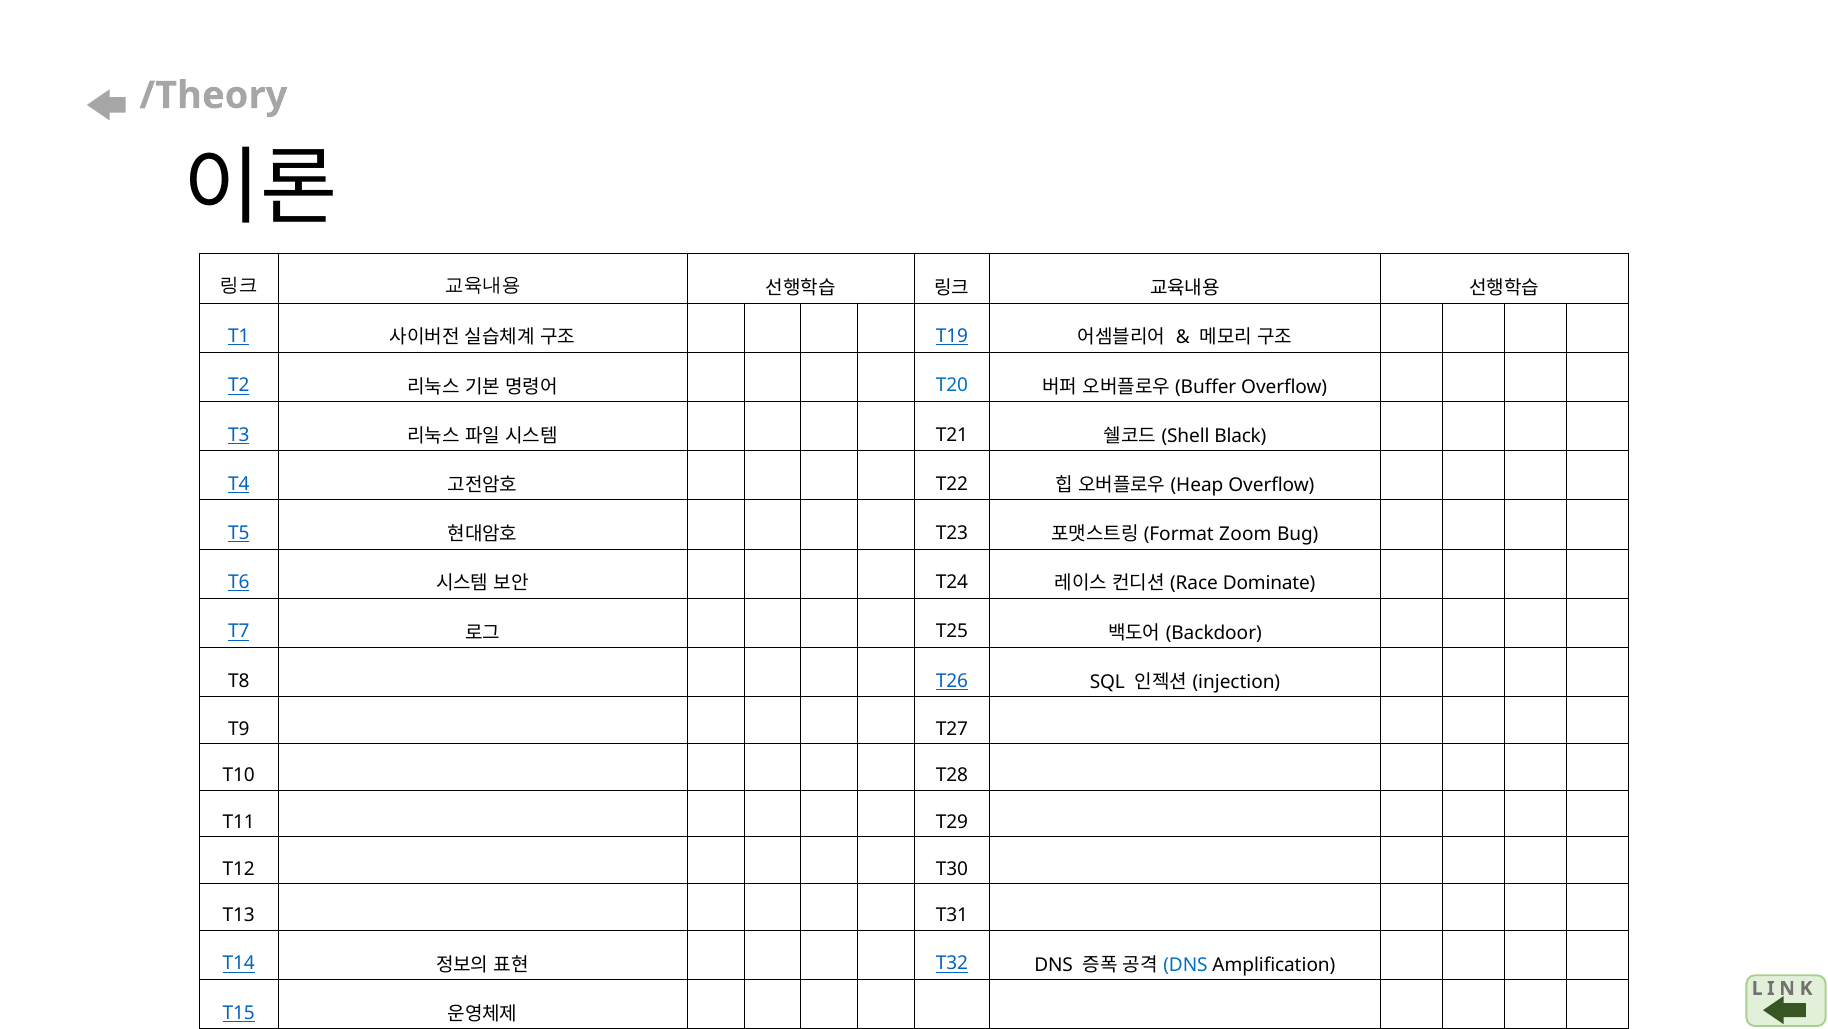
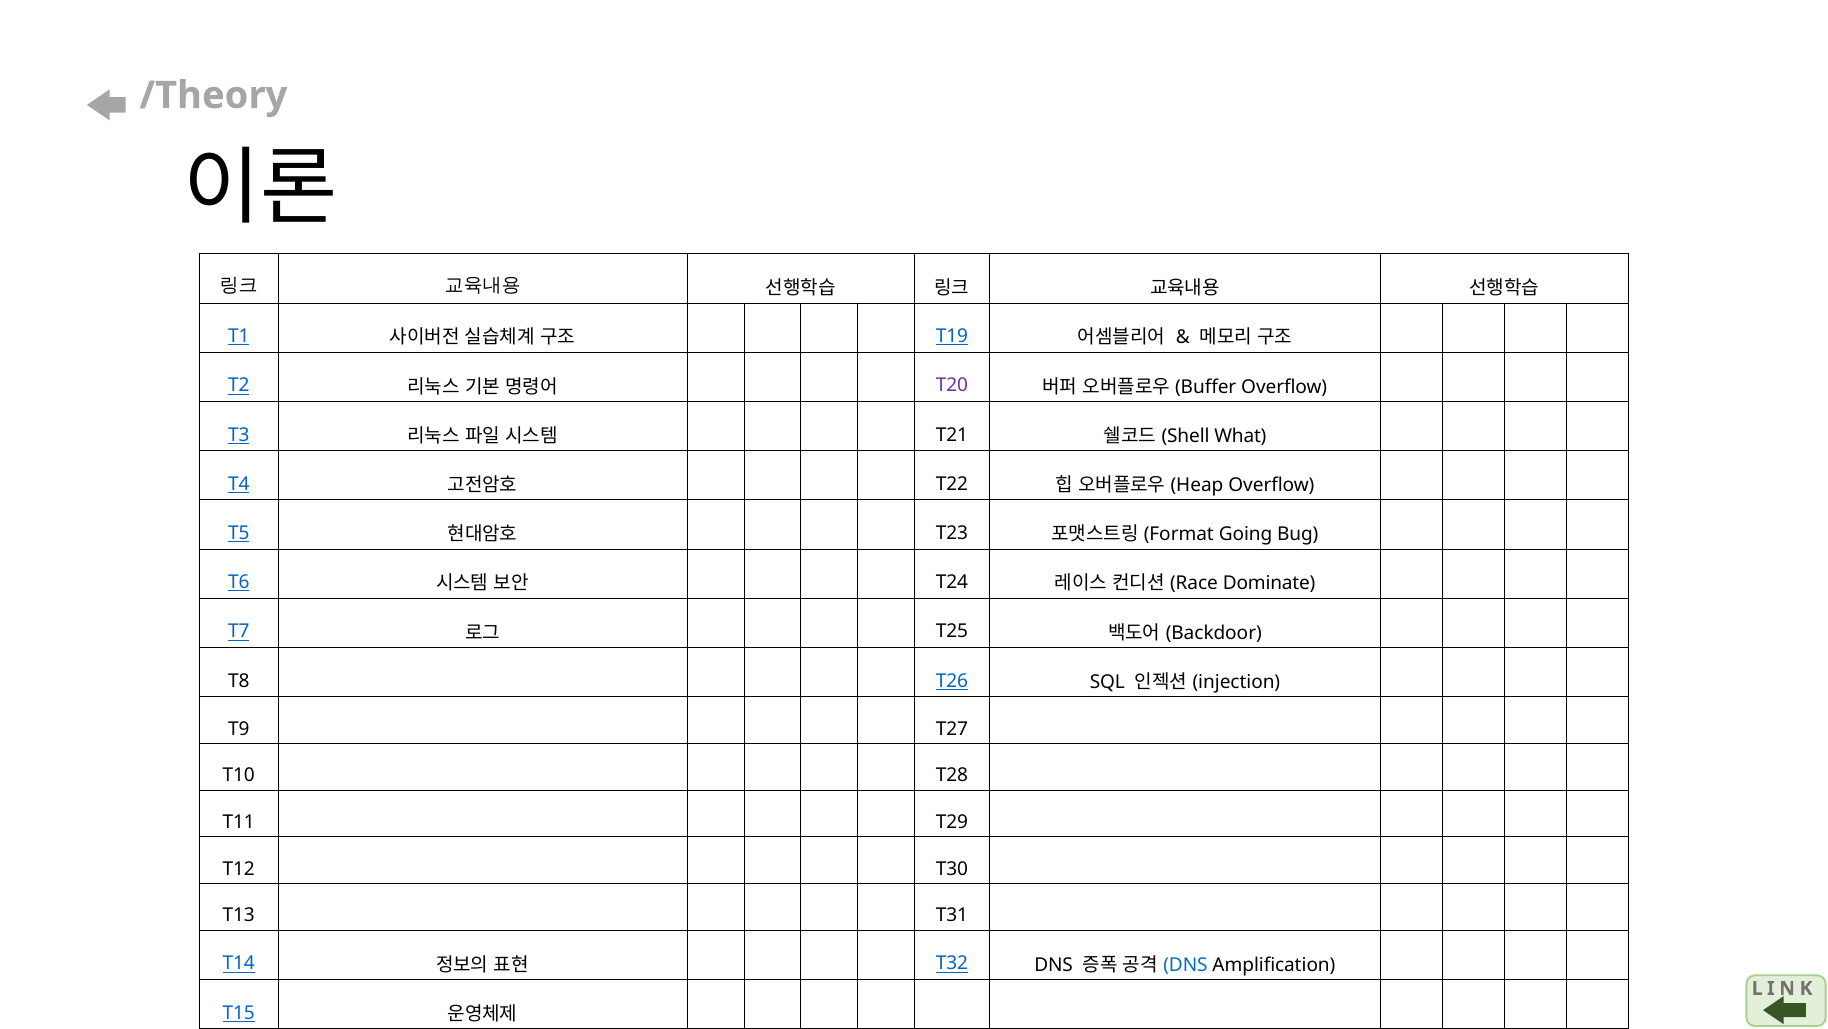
T20 colour: blue -> purple
Black: Black -> What
Zoom: Zoom -> Going
